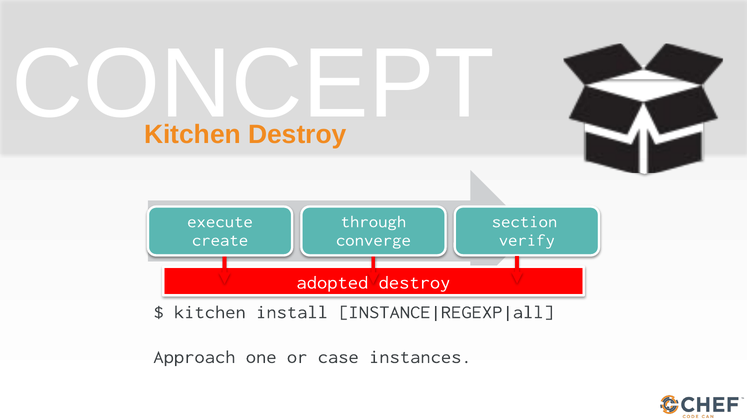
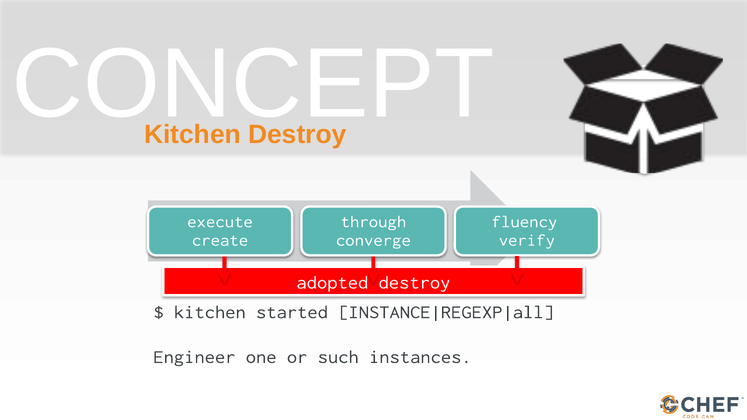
section: section -> fluency
install: install -> started
Approach: Approach -> Engineer
case: case -> such
